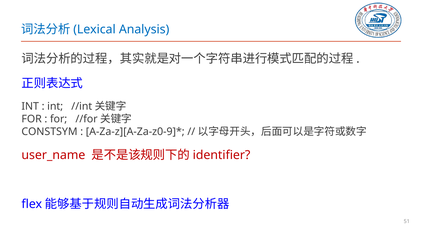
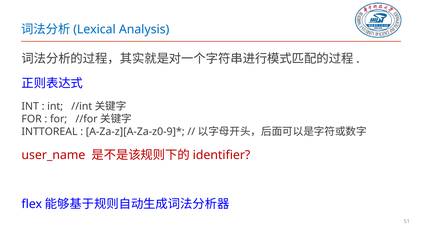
CONSTSYM: CONSTSYM -> INTTOREAL
